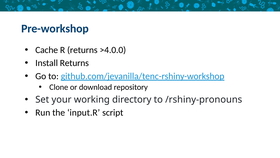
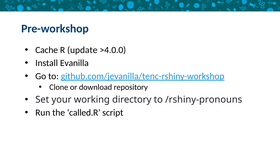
R returns: returns -> update
Install Returns: Returns -> Evanilla
input.R: input.R -> called.R
